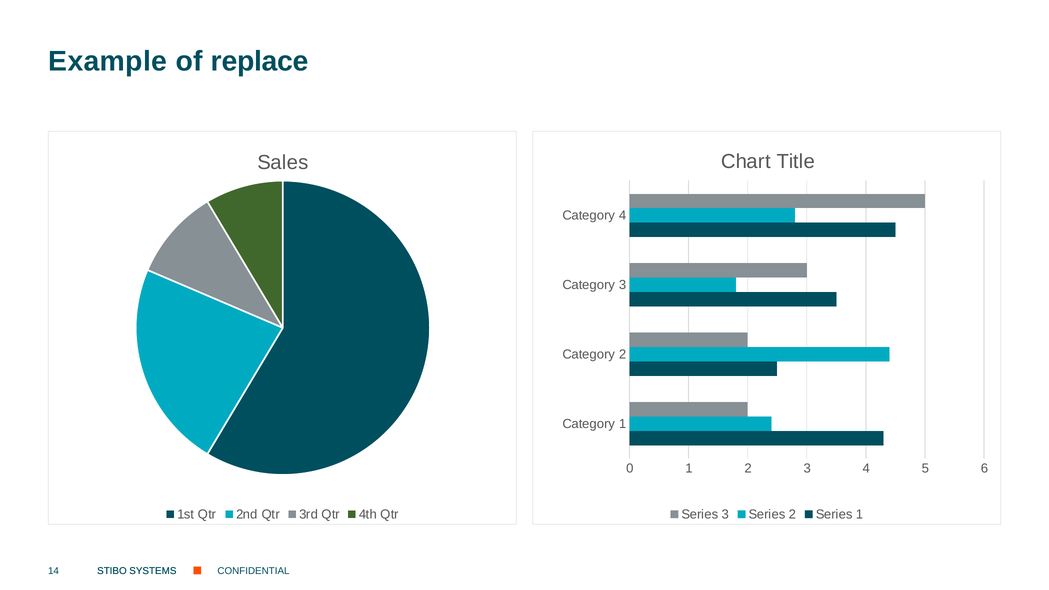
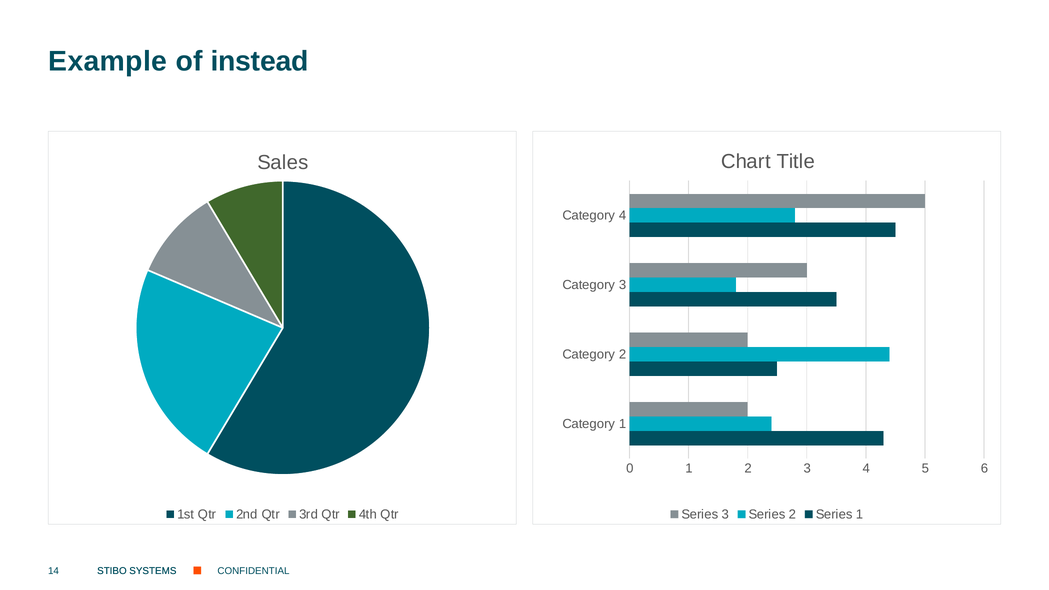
replace: replace -> instead
